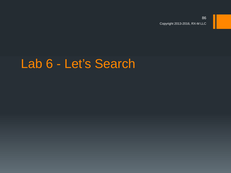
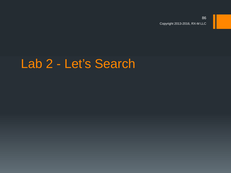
6: 6 -> 2
